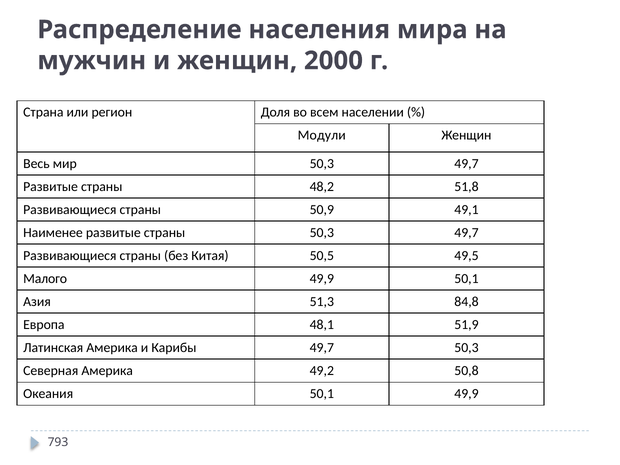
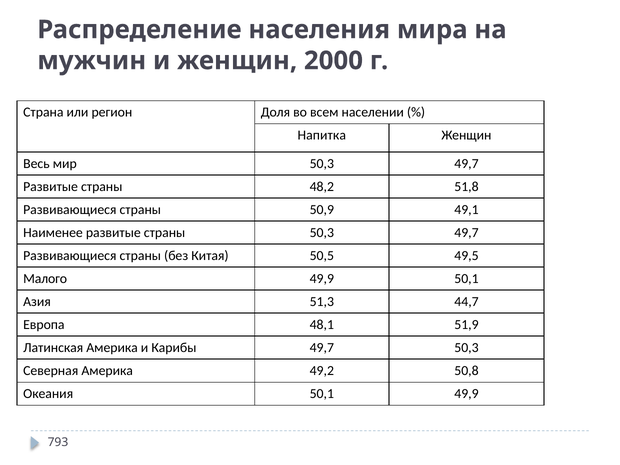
Модули: Модули -> Напитка
84,8: 84,8 -> 44,7
